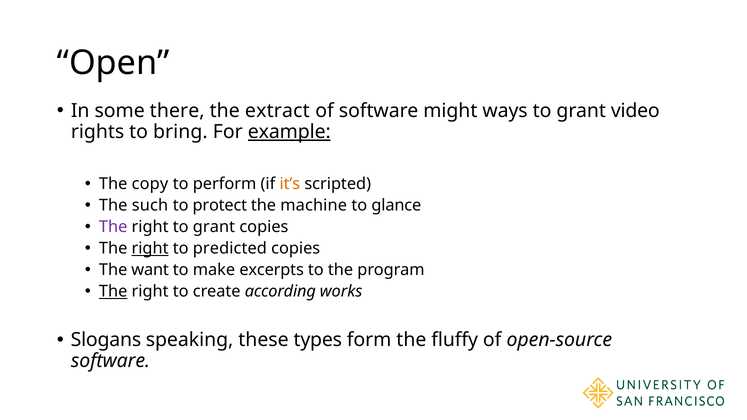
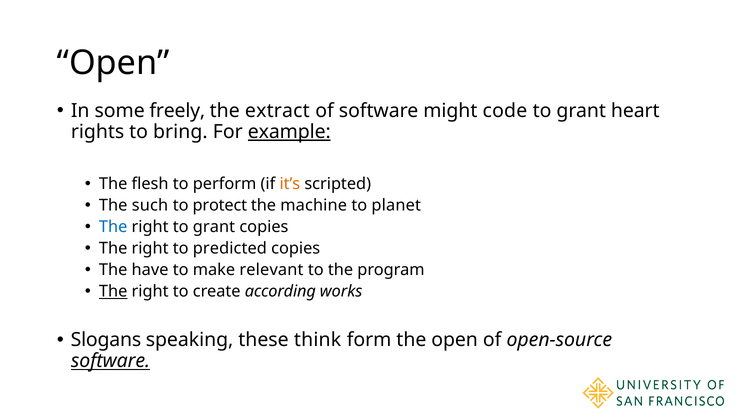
there: there -> freely
ways: ways -> code
video: video -> heart
copy: copy -> flesh
glance: glance -> planet
The at (113, 227) colour: purple -> blue
right at (150, 249) underline: present -> none
want: want -> have
excerpts: excerpts -> relevant
types: types -> think
the fluffy: fluffy -> open
software at (110, 361) underline: none -> present
